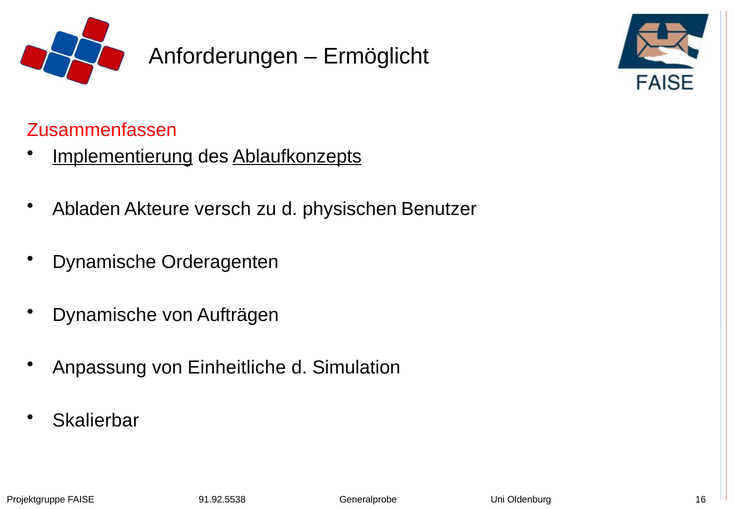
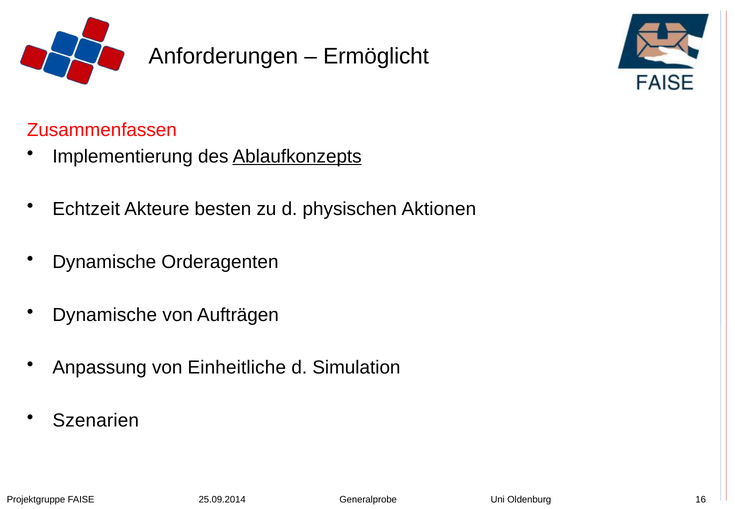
Implementierung underline: present -> none
Abladen: Abladen -> Echtzeit
versch: versch -> besten
Benutzer: Benutzer -> Aktionen
Skalierbar: Skalierbar -> Szenarien
91.92.5538: 91.92.5538 -> 25.09.2014
